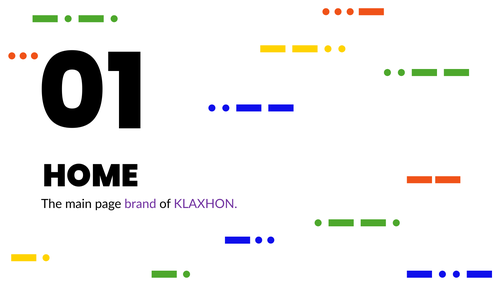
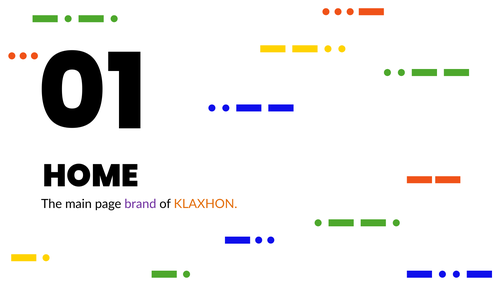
KLAXHON colour: purple -> orange
